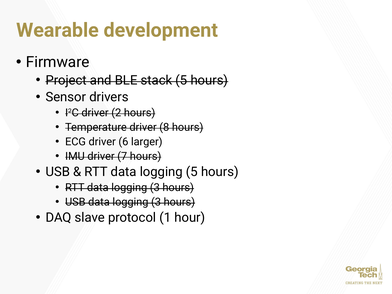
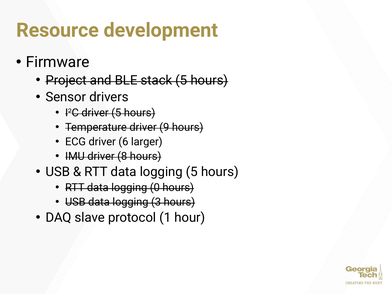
Wearable: Wearable -> Resource
driver 2: 2 -> 5
8: 8 -> 9
7: 7 -> 8
RTT data logging 3: 3 -> 0
